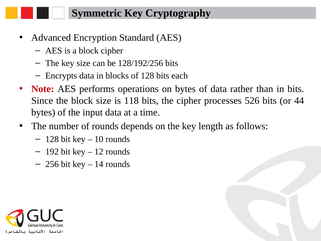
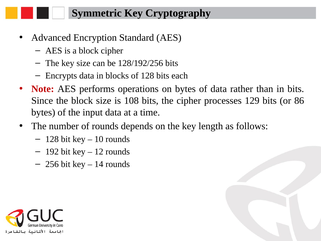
118: 118 -> 108
526: 526 -> 129
44: 44 -> 86
